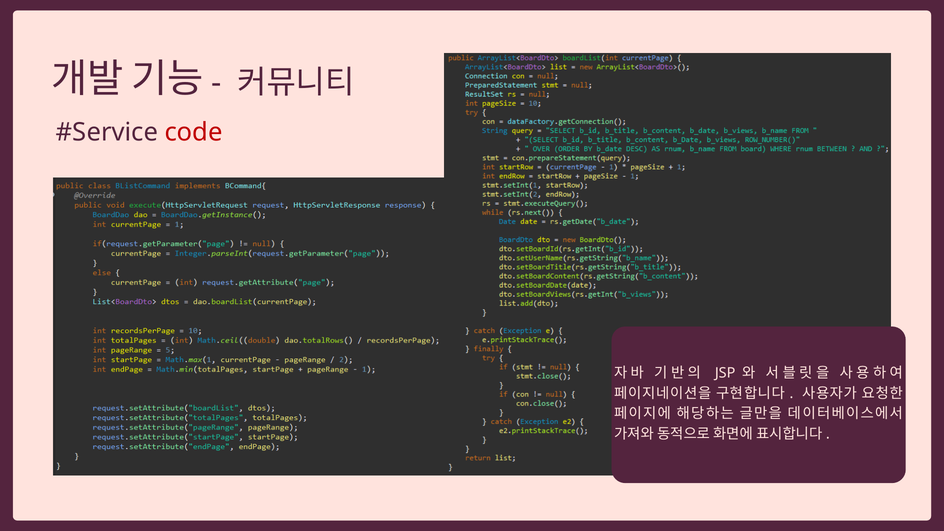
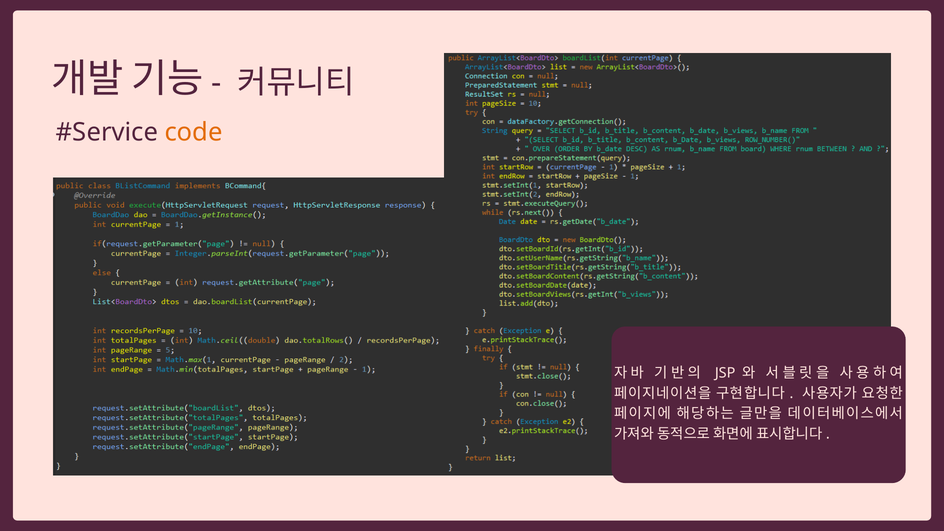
code colour: red -> orange
